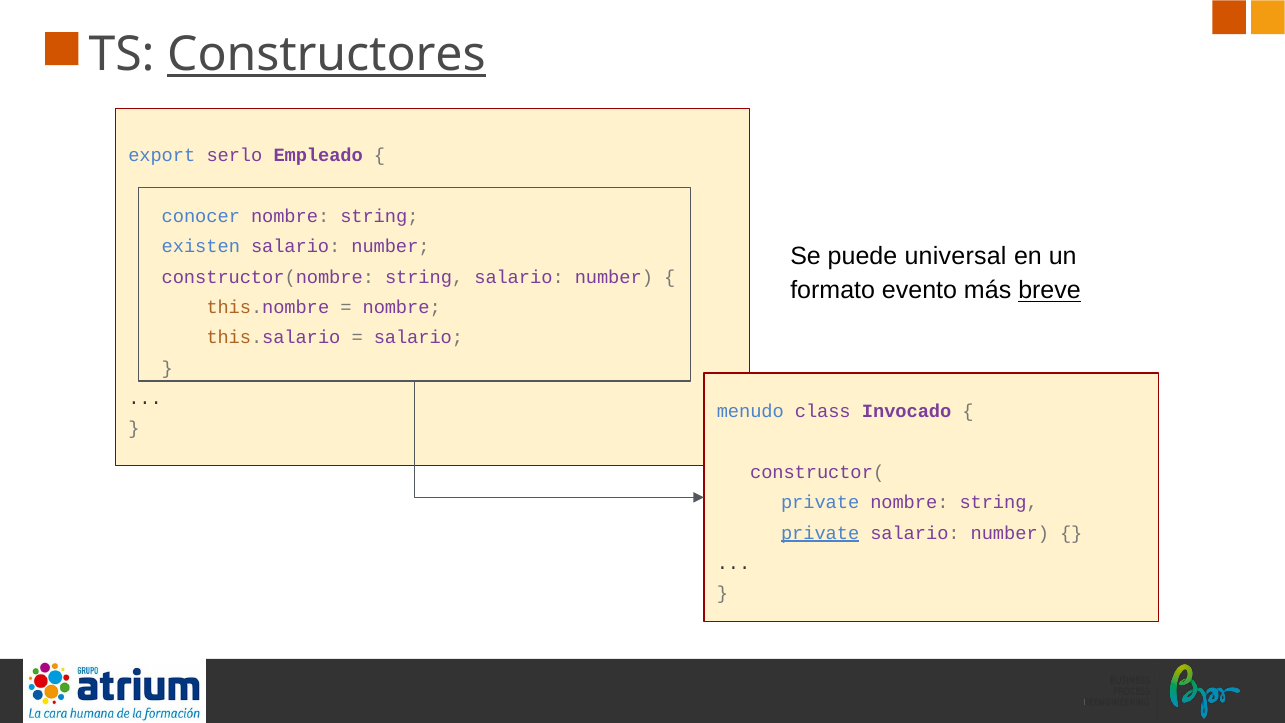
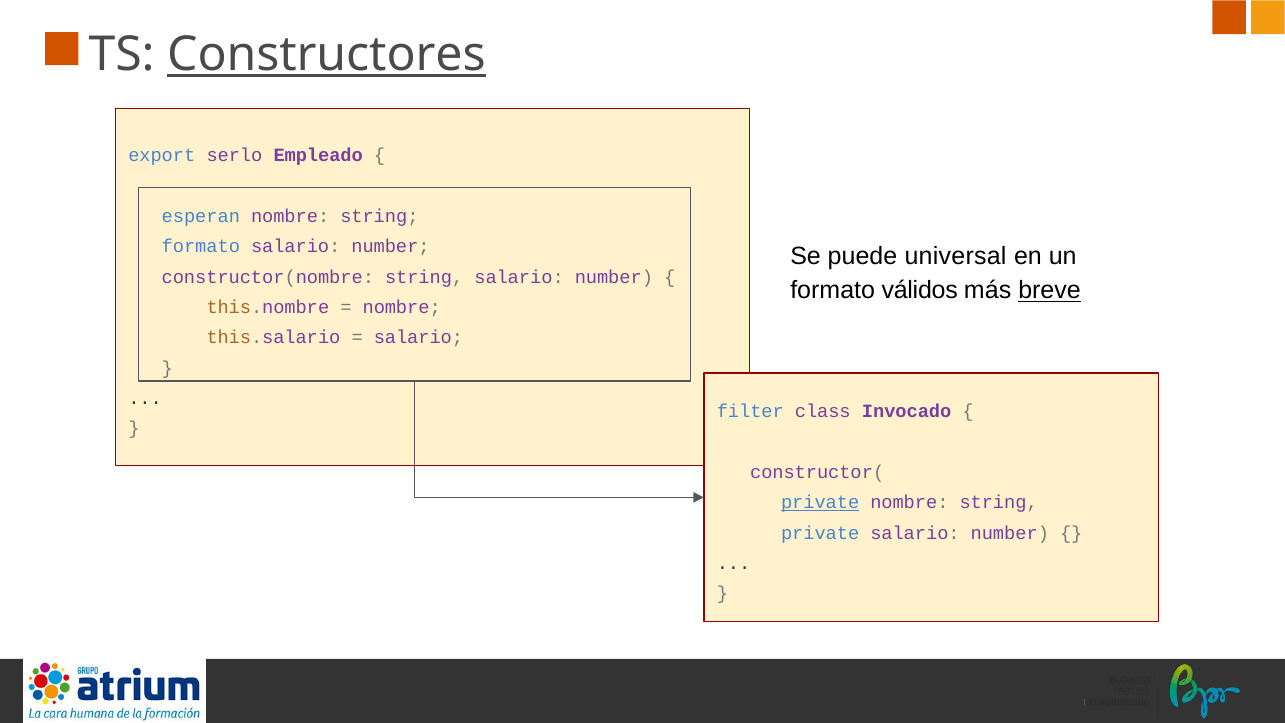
conocer: conocer -> esperan
existen at (201, 247): existen -> formato
evento: evento -> válidos
menudo: menudo -> filter
private at (820, 503) underline: none -> present
private at (820, 533) underline: present -> none
